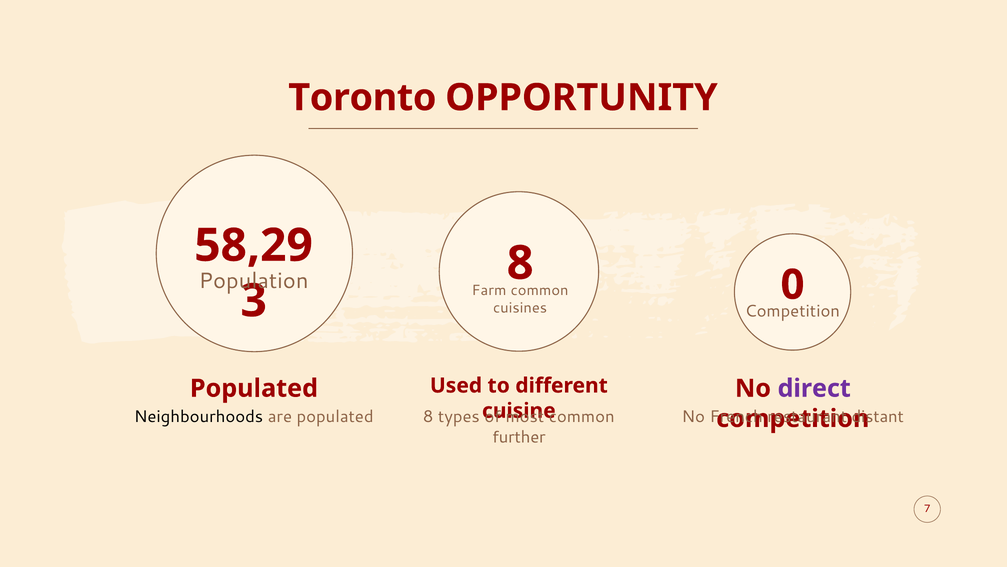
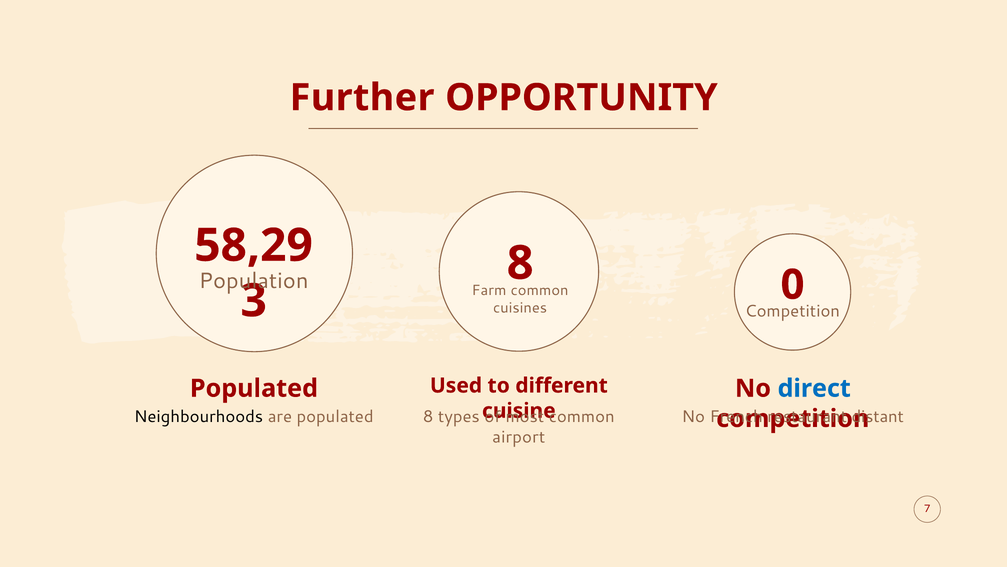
Toronto: Toronto -> Further
direct colour: purple -> blue
further: further -> airport
